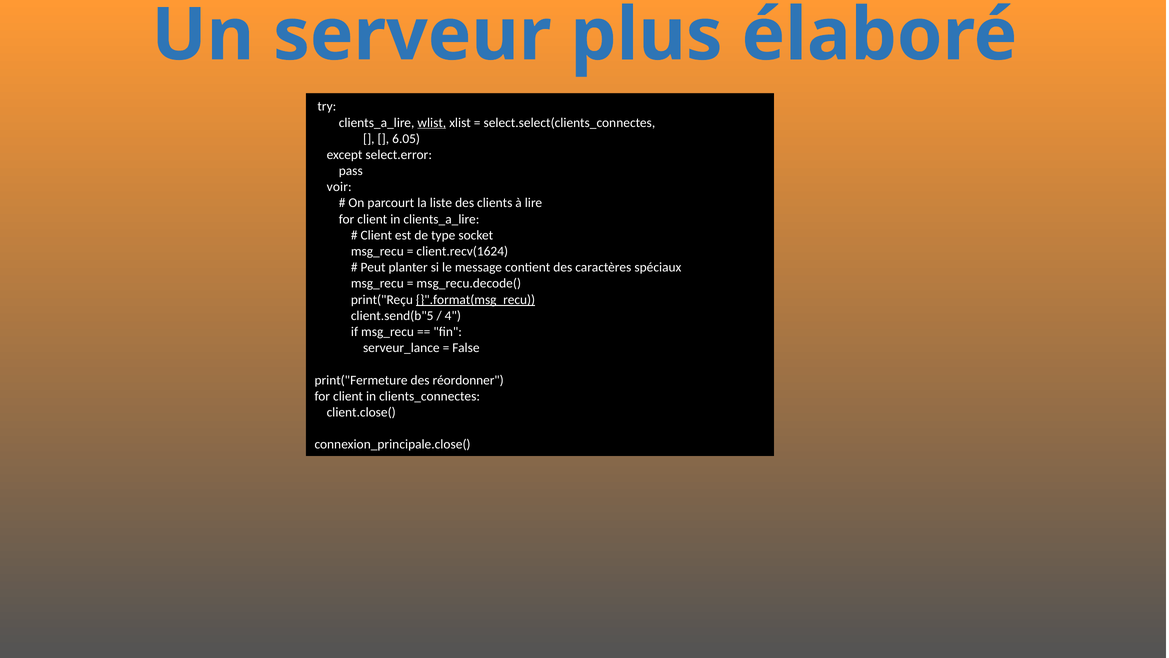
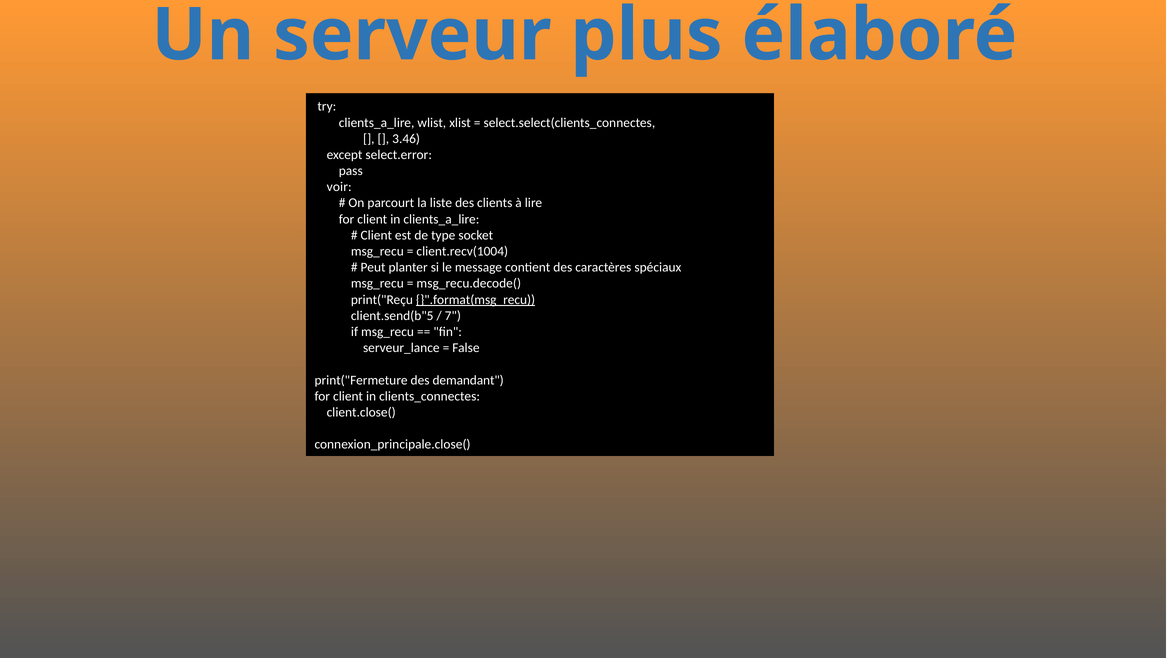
wlist underline: present -> none
6.05: 6.05 -> 3.46
client.recv(1624: client.recv(1624 -> client.recv(1004
4: 4 -> 7
réordonner: réordonner -> demandant
